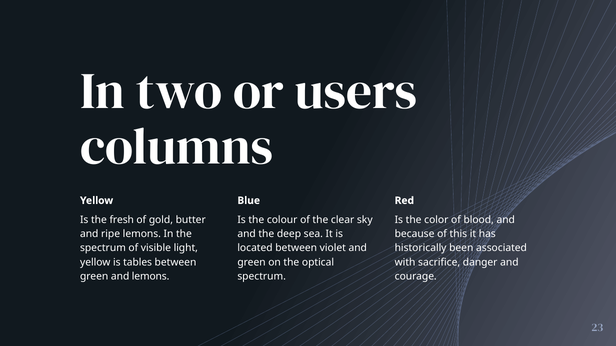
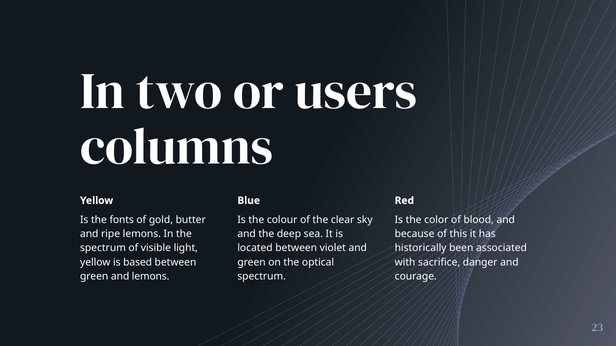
fresh: fresh -> fonts
tables: tables -> based
